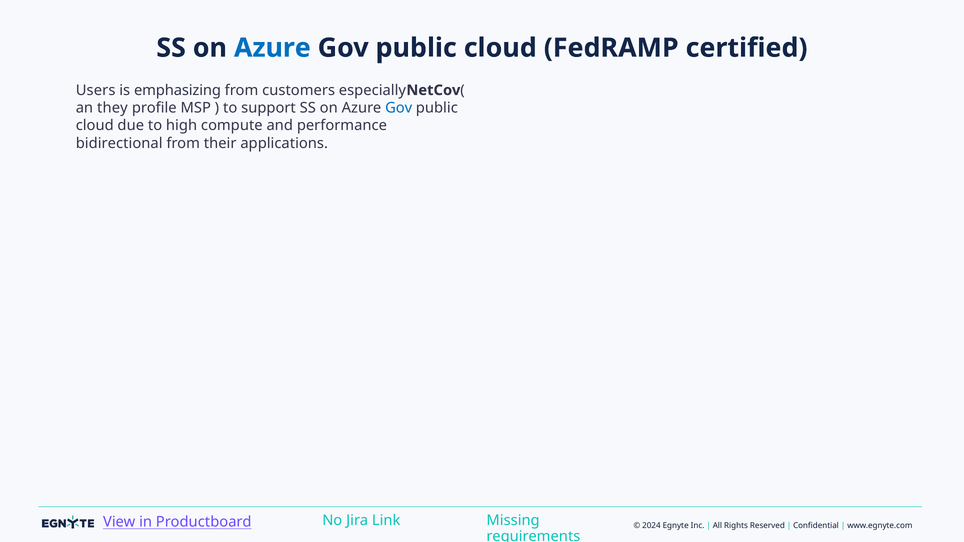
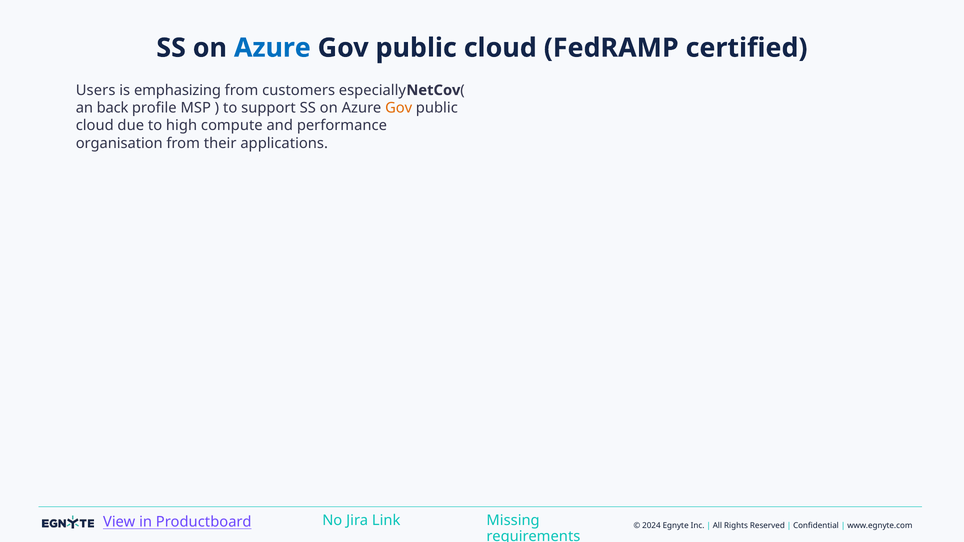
they: they -> back
Gov at (399, 108) colour: blue -> orange
bidirectional: bidirectional -> organisation
